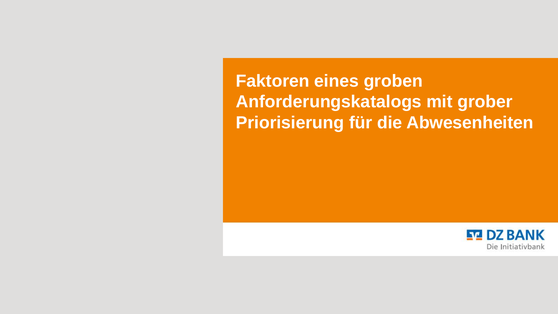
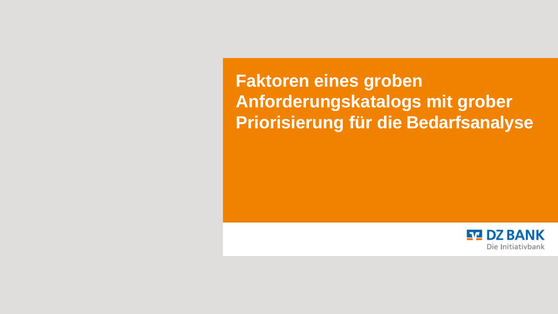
Abwesenheiten: Abwesenheiten -> Bedarfsanalyse
